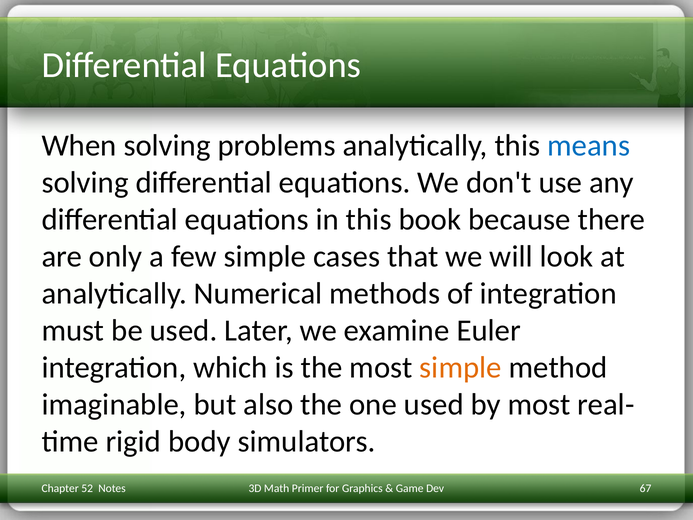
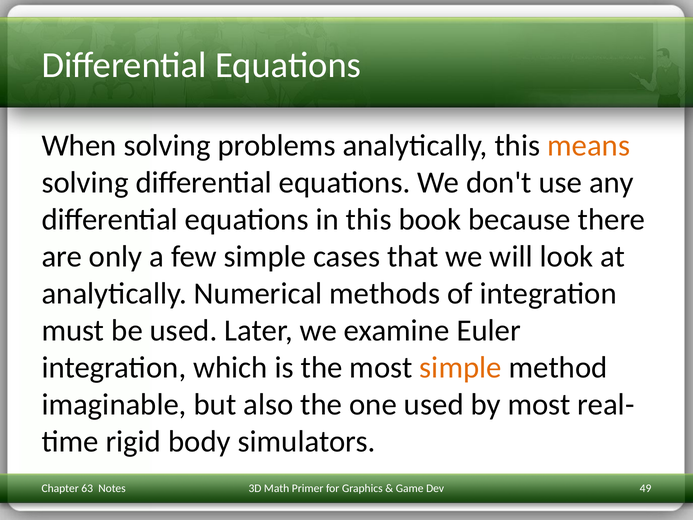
means colour: blue -> orange
67: 67 -> 49
52: 52 -> 63
